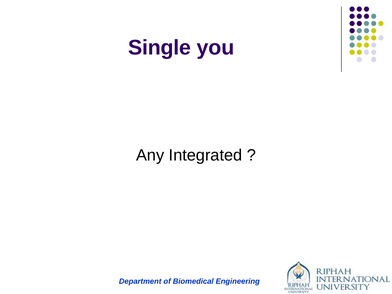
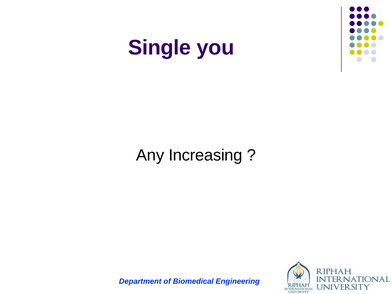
Integrated: Integrated -> Increasing
